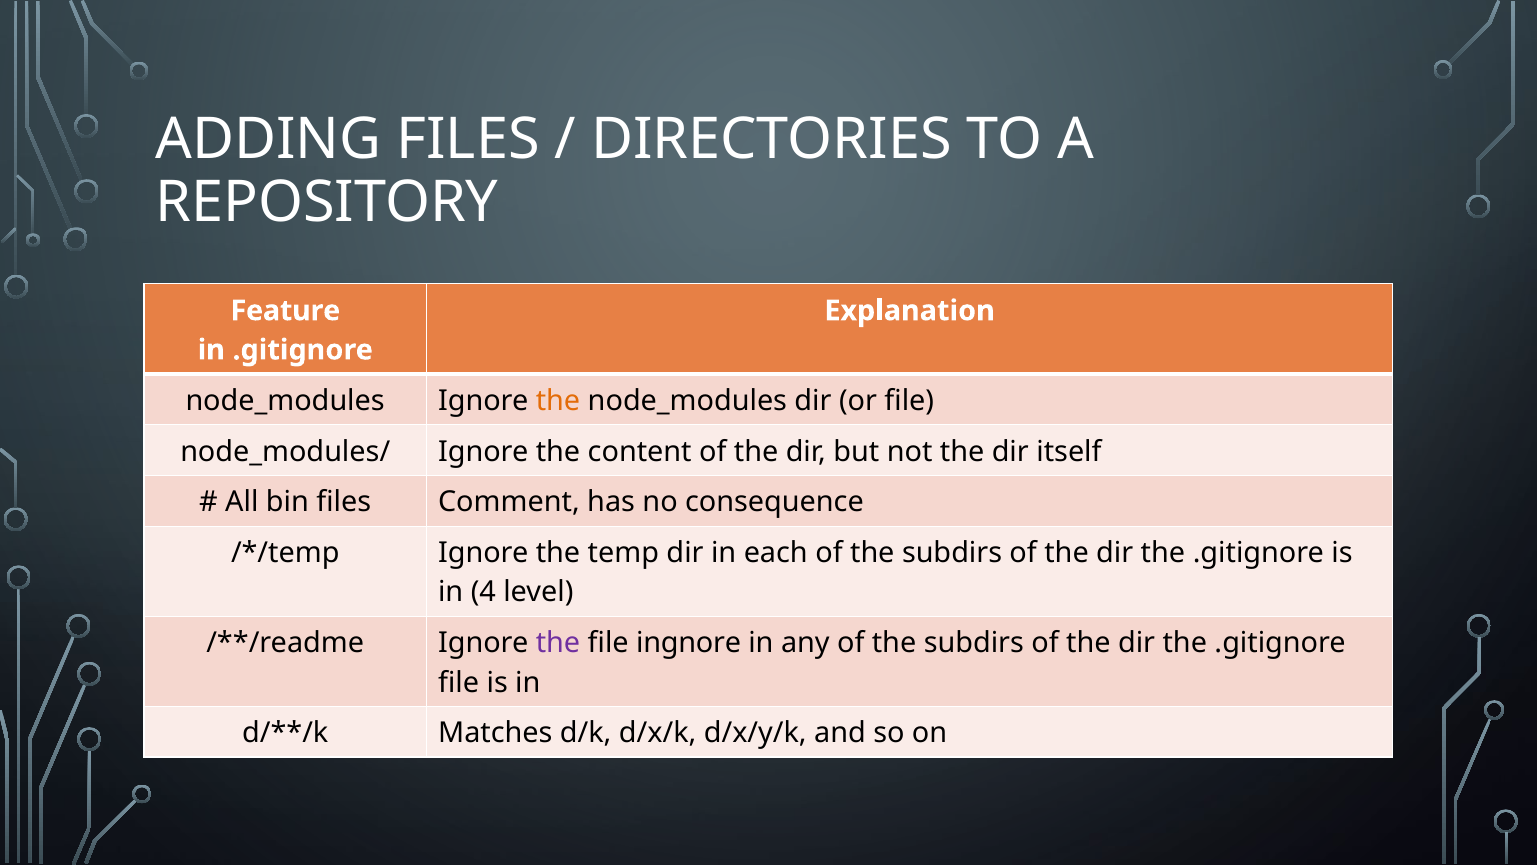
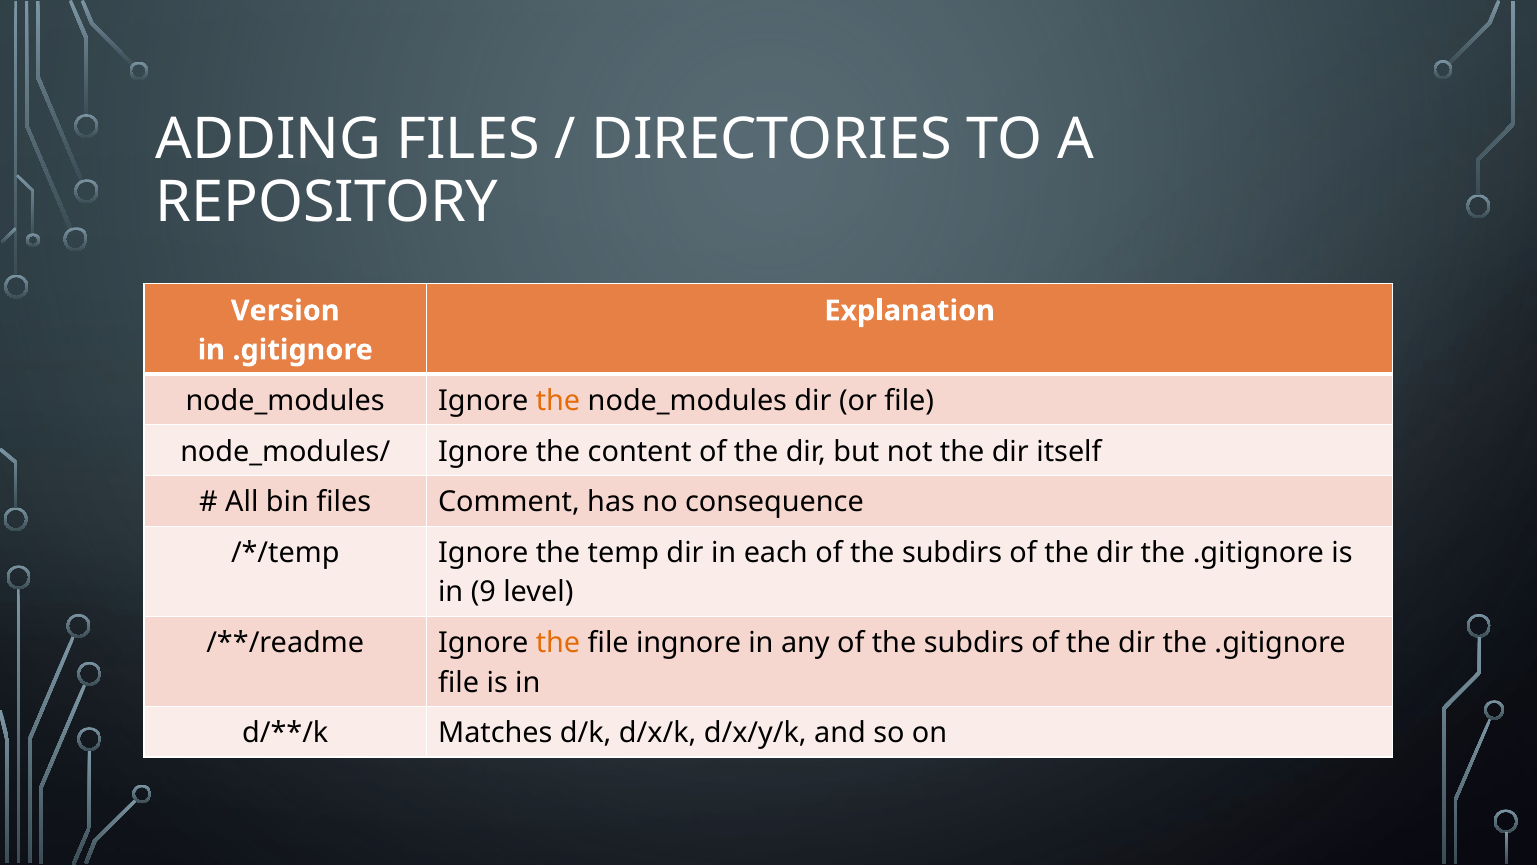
Feature: Feature -> Version
4: 4 -> 9
the at (558, 643) colour: purple -> orange
